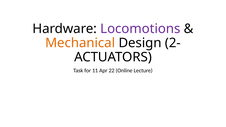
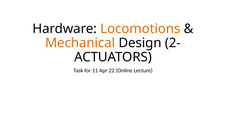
Locomotions colour: purple -> orange
